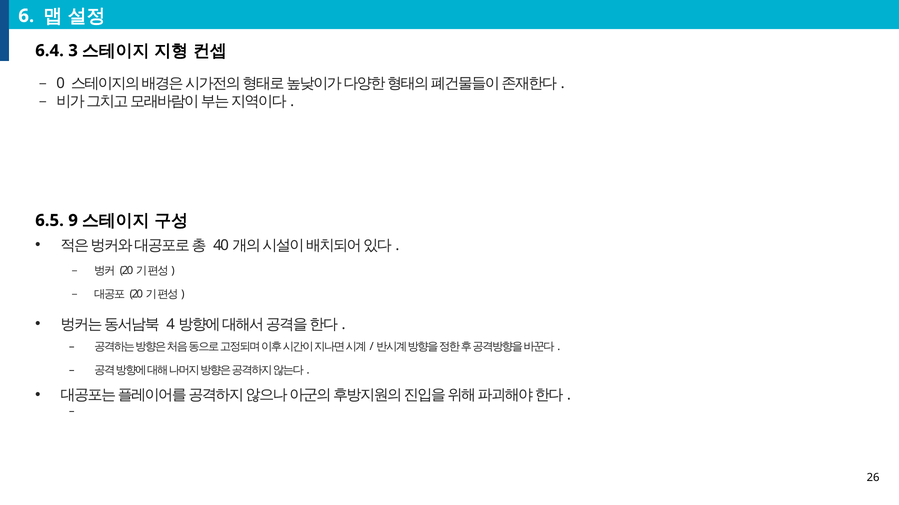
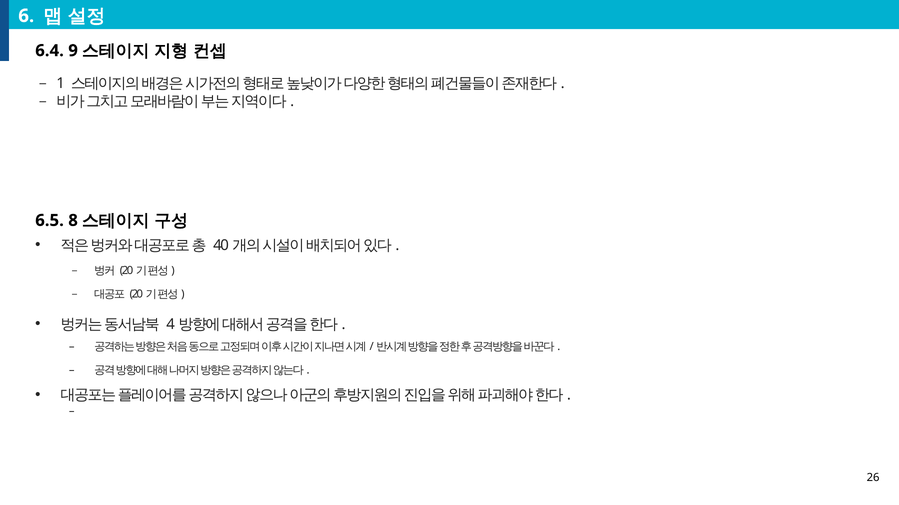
3: 3 -> 9
0: 0 -> 1
9: 9 -> 8
